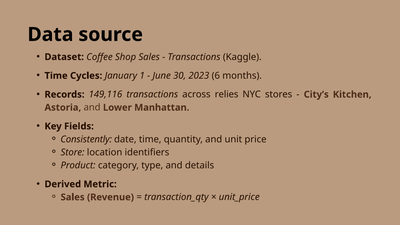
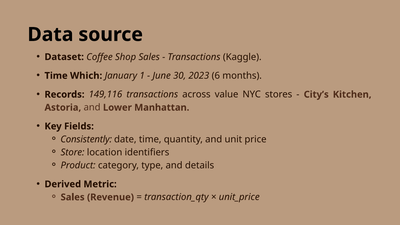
Cycles: Cycles -> Which
relies: relies -> value
